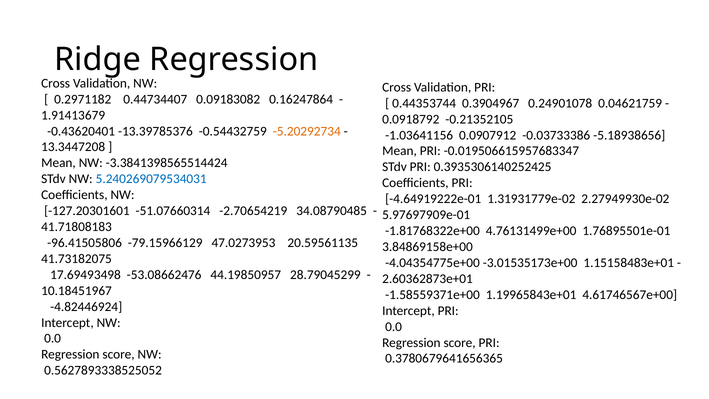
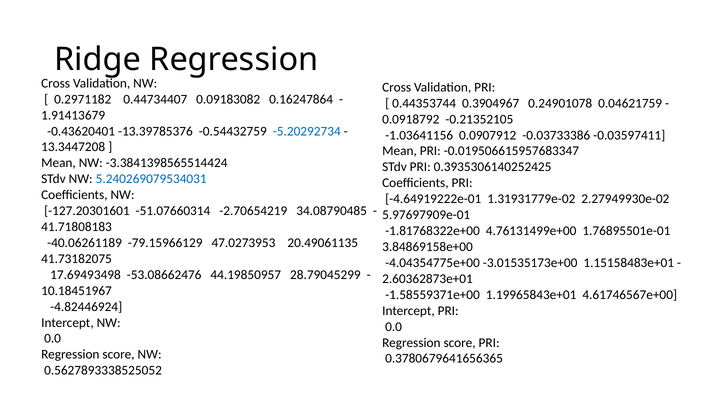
-5.20292734 colour: orange -> blue
-5.18938656: -5.18938656 -> -0.03597411
-96.41505806: -96.41505806 -> -40.06261189
20.59561135: 20.59561135 -> 20.49061135
